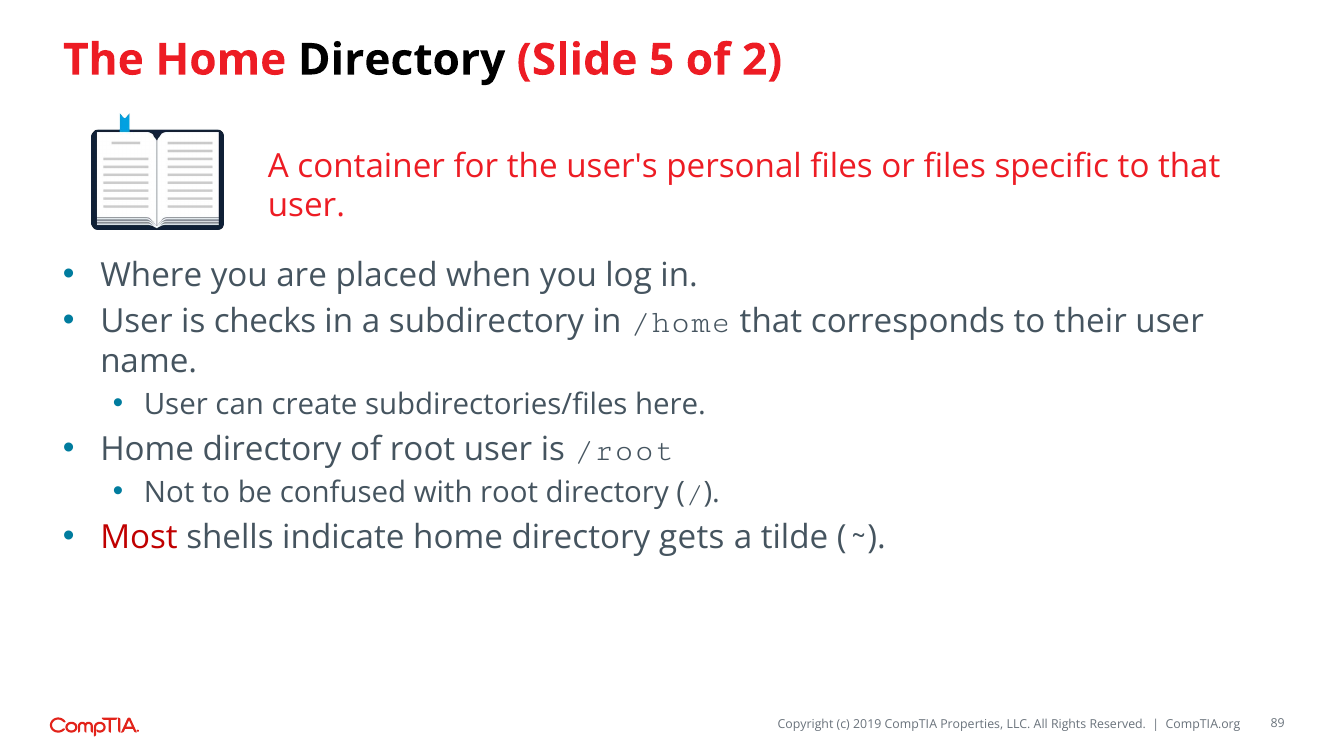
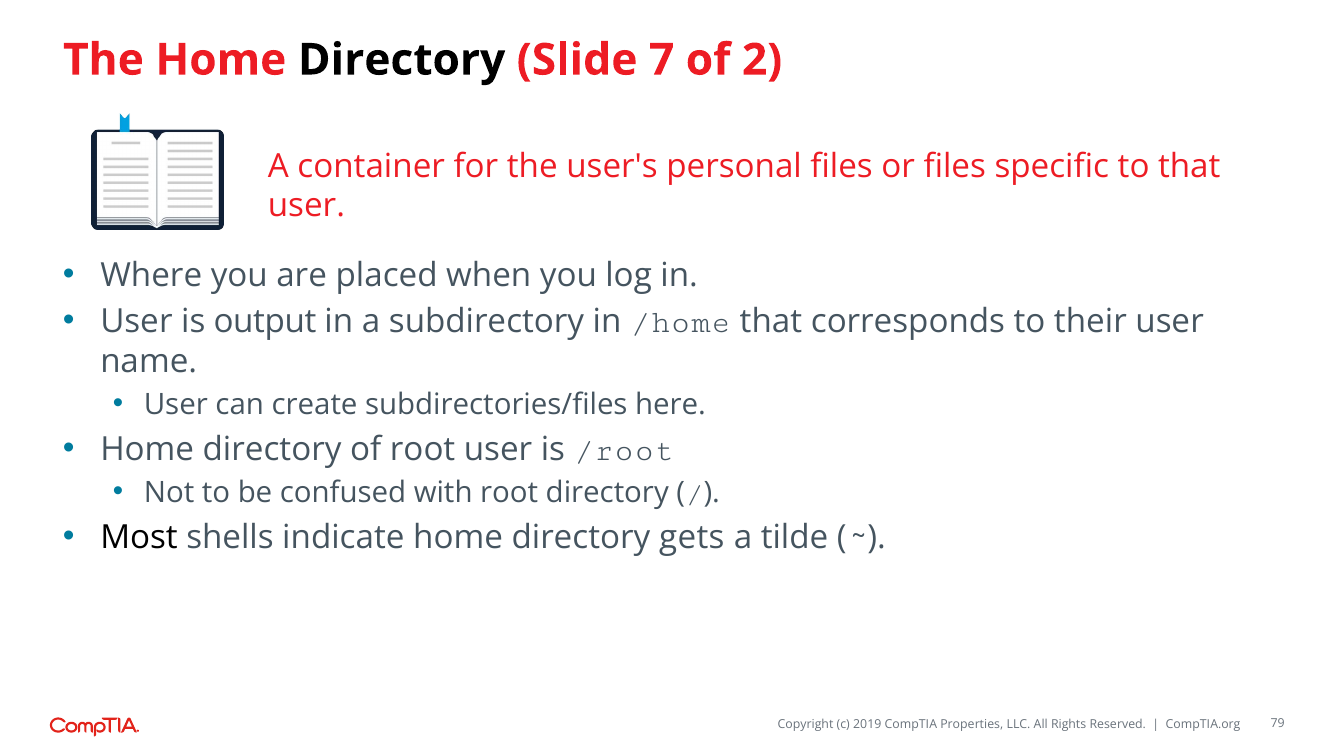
5: 5 -> 7
checks: checks -> output
Most colour: red -> black
89: 89 -> 79
